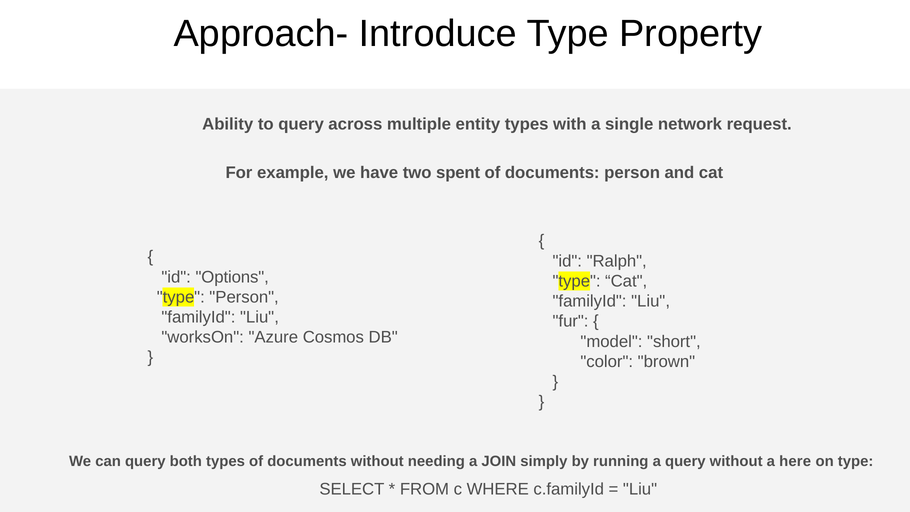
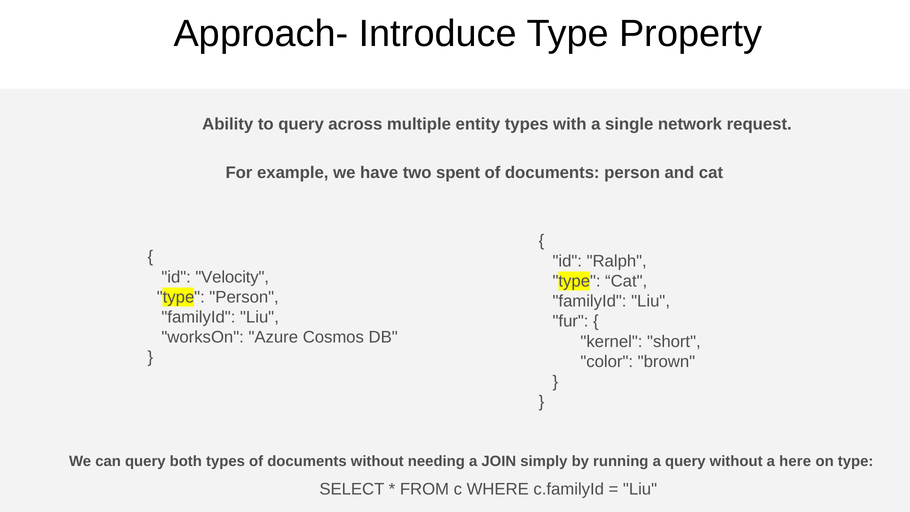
Options: Options -> Velocity
model: model -> kernel
